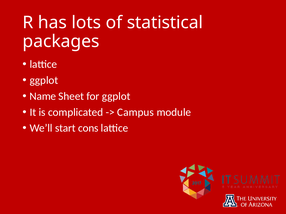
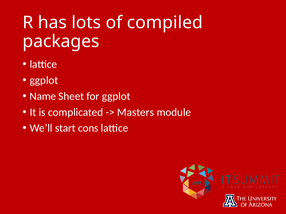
statistical: statistical -> compiled
Campus: Campus -> Masters
